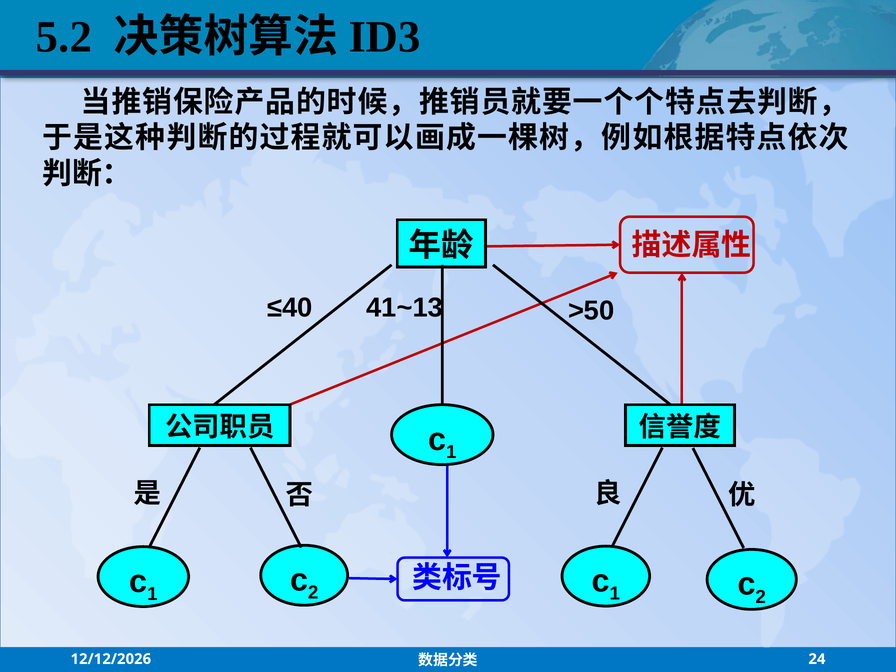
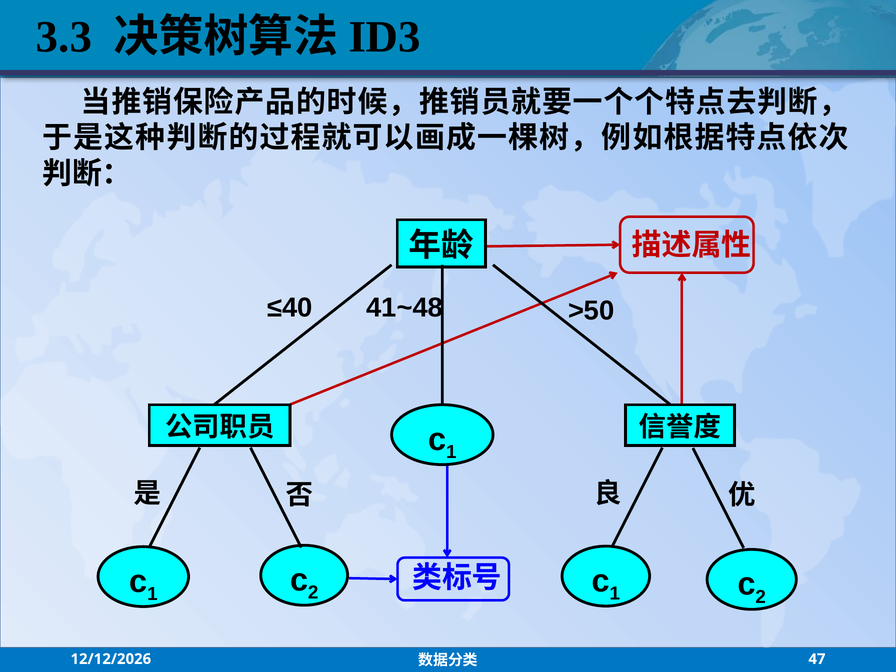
5.2: 5.2 -> 3.3
41~13: 41~13 -> 41~48
24: 24 -> 47
